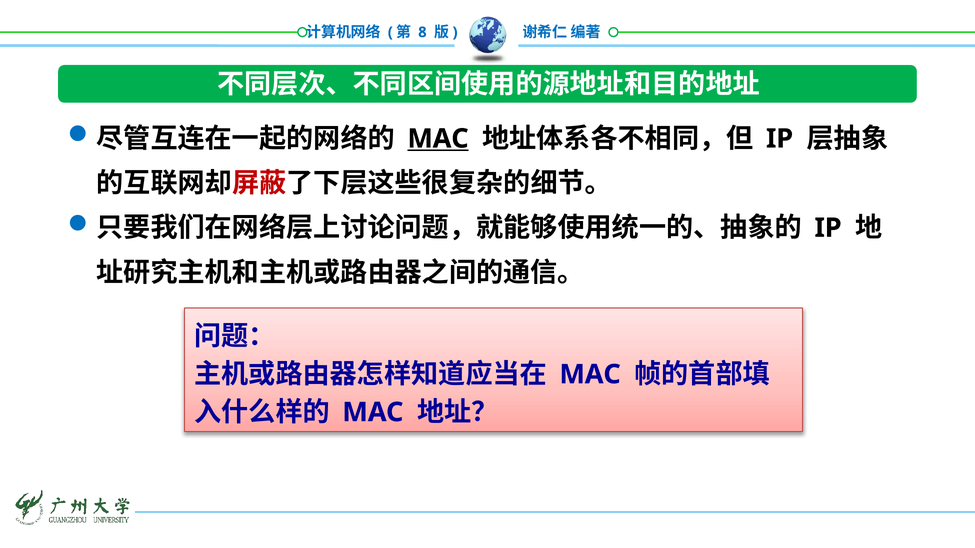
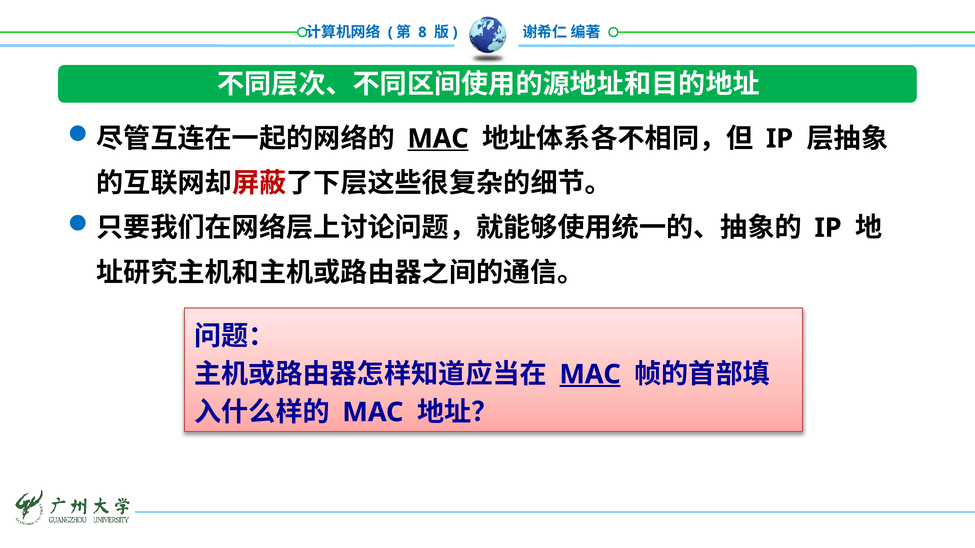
MAC at (590, 375) underline: none -> present
